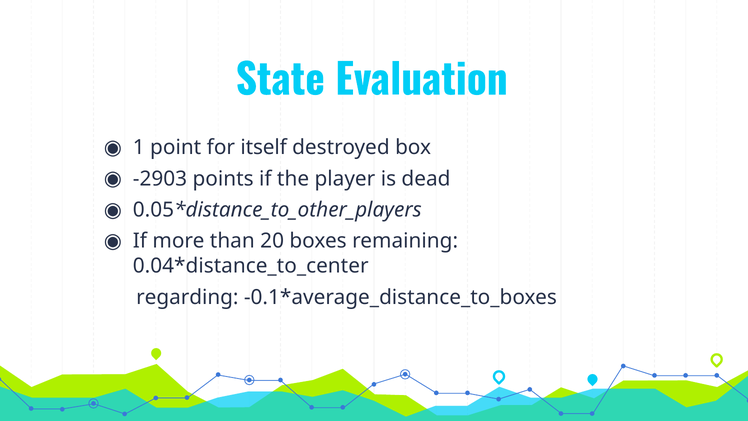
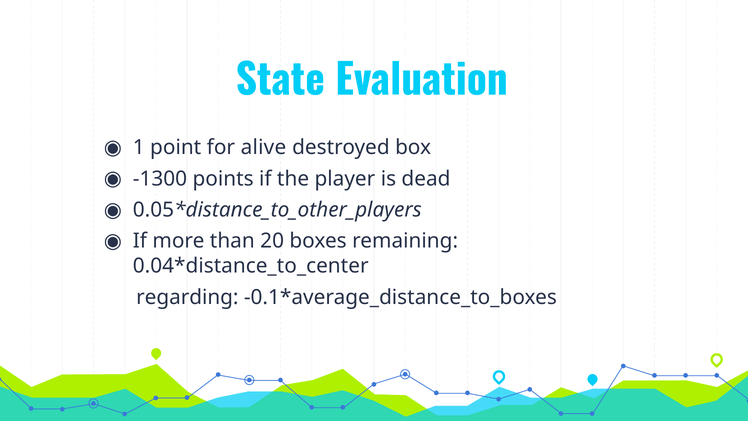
itself: itself -> alive
-2903: -2903 -> -1300
